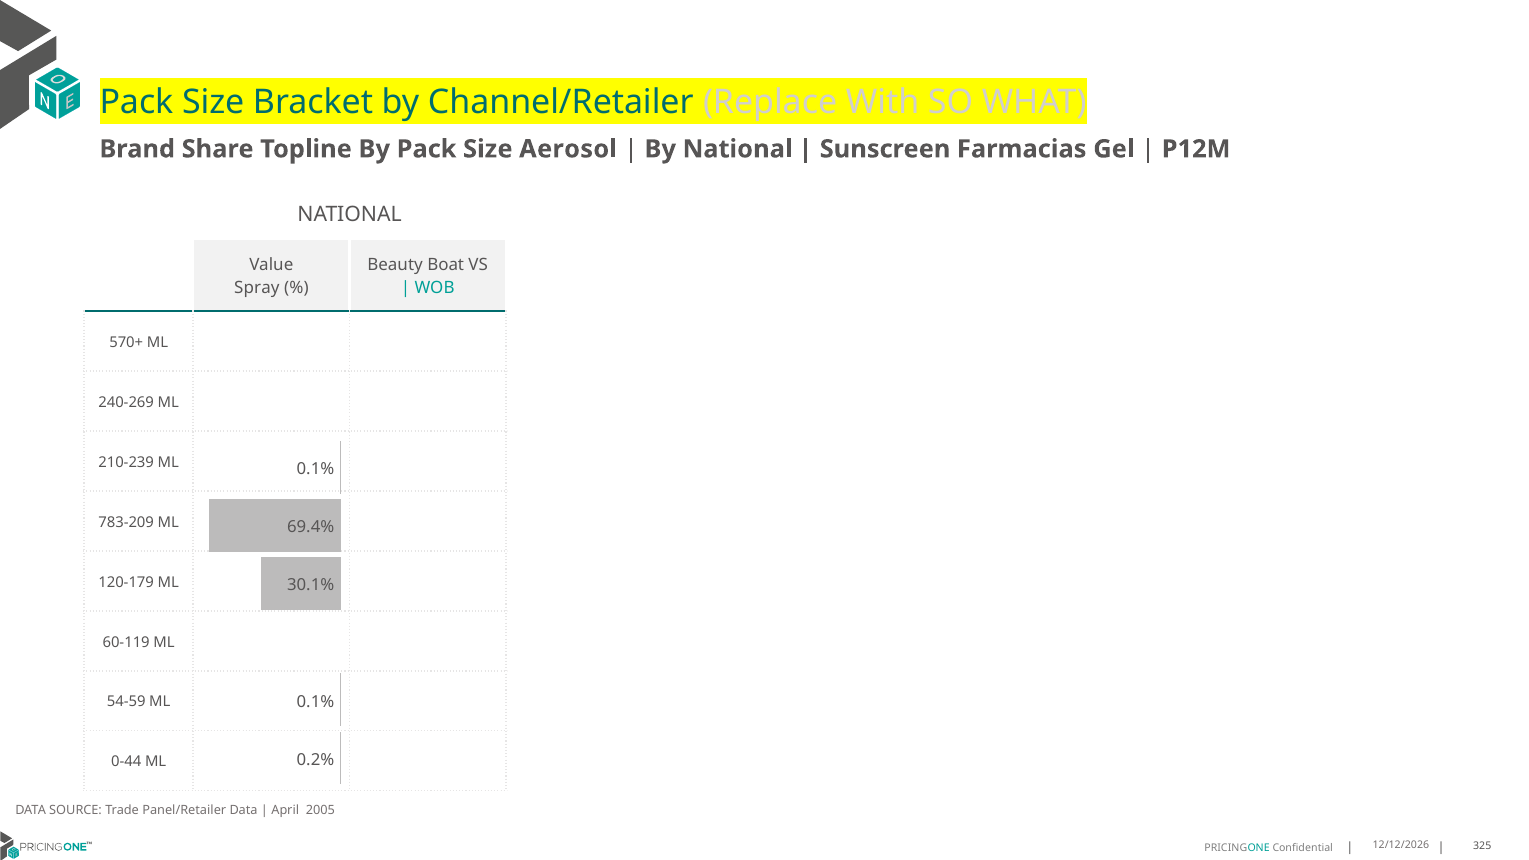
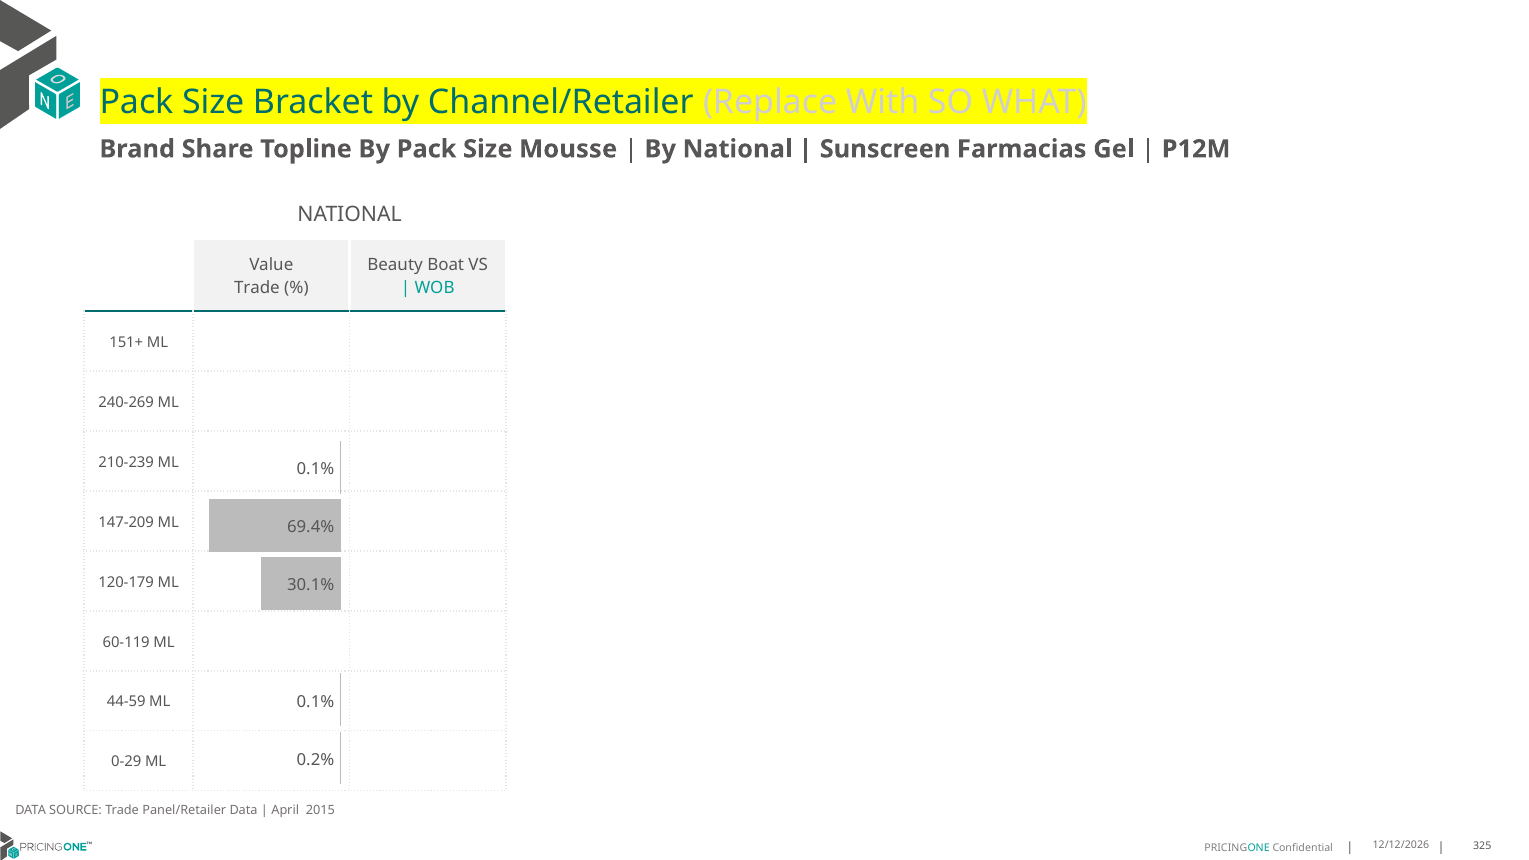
Aerosol: Aerosol -> Mousse
Spray at (257, 288): Spray -> Trade
570+: 570+ -> 151+
783-209: 783-209 -> 147-209
54-59: 54-59 -> 44-59
0-44: 0-44 -> 0-29
2005: 2005 -> 2015
